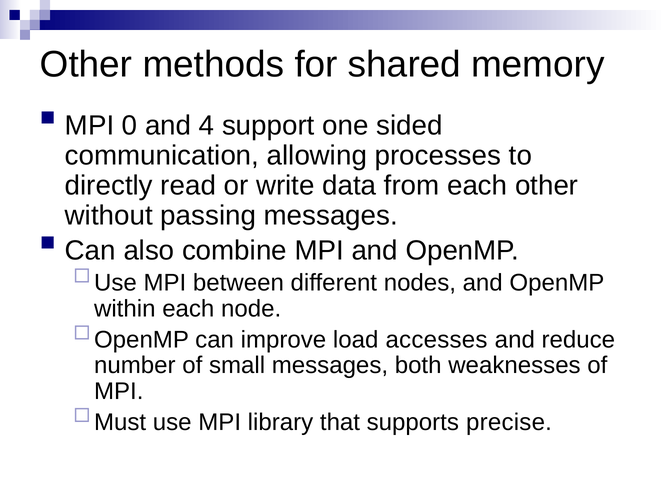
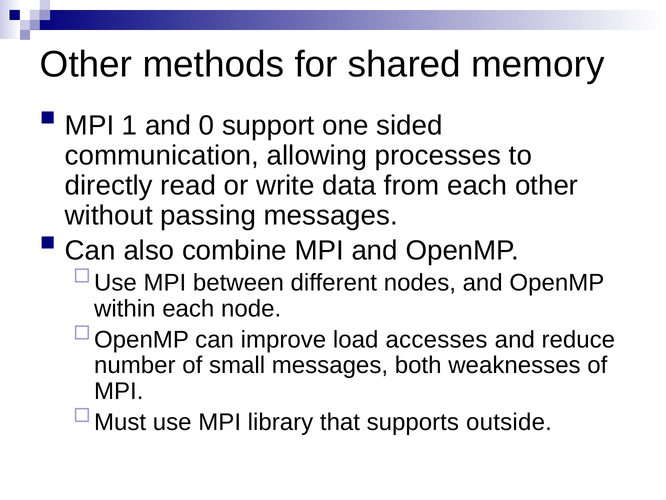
0: 0 -> 1
4: 4 -> 0
precise: precise -> outside
